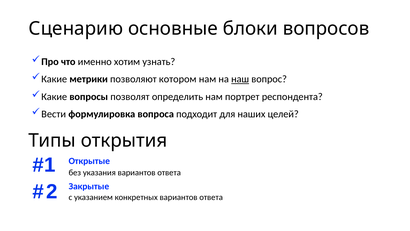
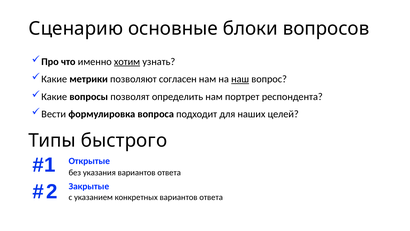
хотим underline: none -> present
котором: котором -> согласен
открытия: открытия -> быстрого
